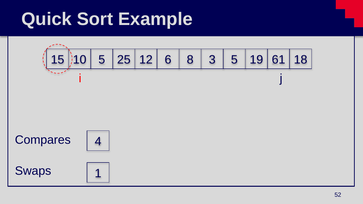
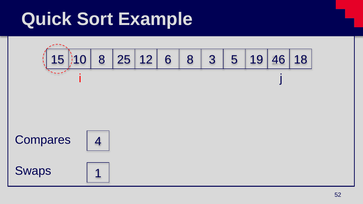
10 5: 5 -> 8
61: 61 -> 46
